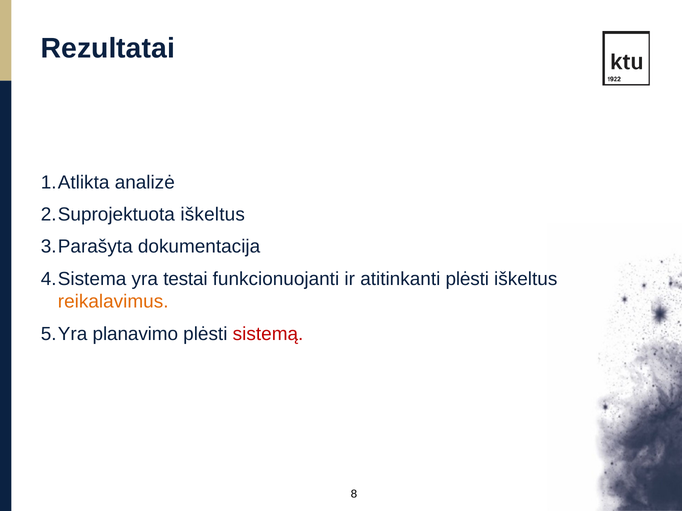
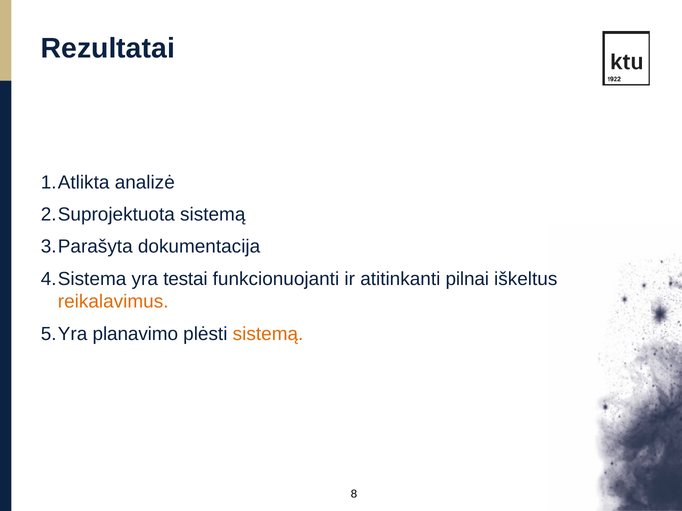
iškeltus at (213, 215): iškeltus -> sistemą
atitinkanti plėsti: plėsti -> pilnai
sistemą at (268, 334) colour: red -> orange
